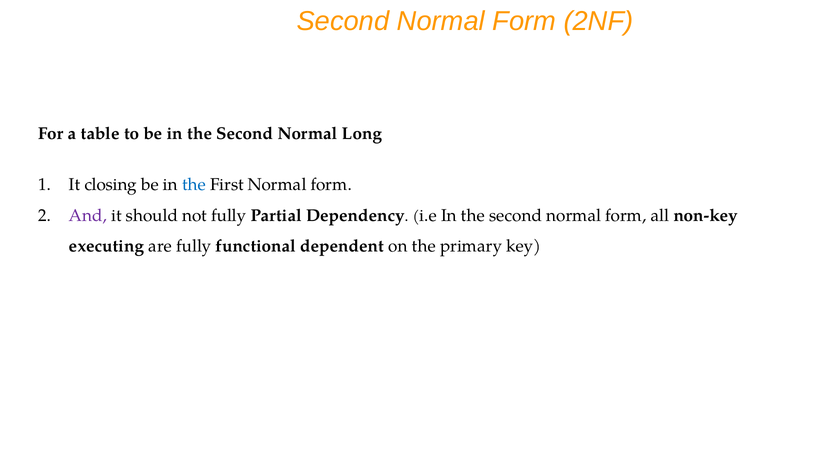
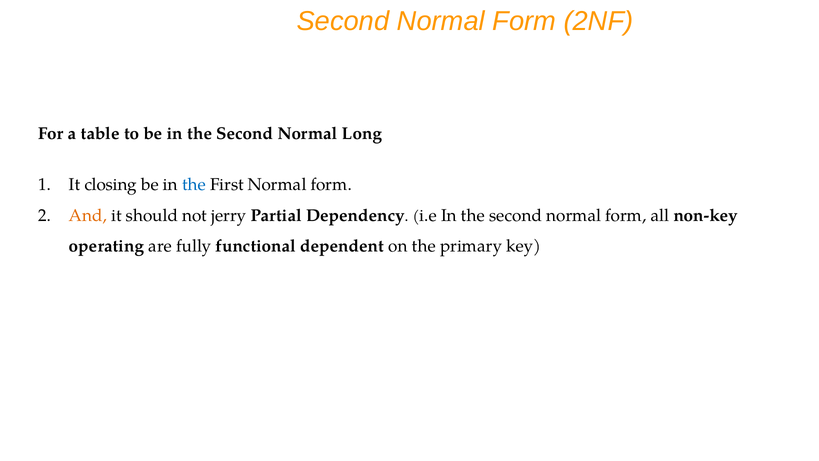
And colour: purple -> orange
not fully: fully -> jerry
executing: executing -> operating
